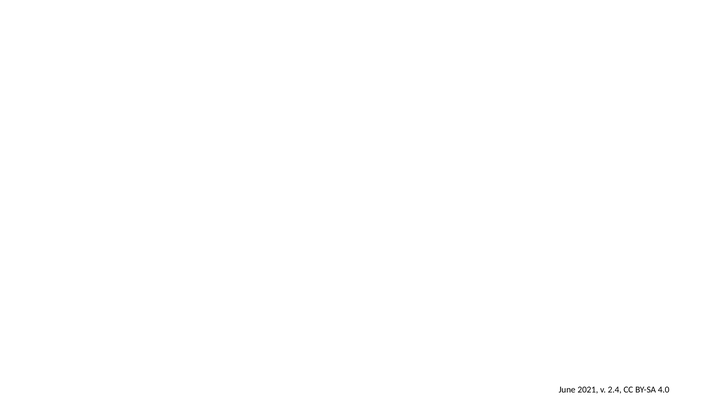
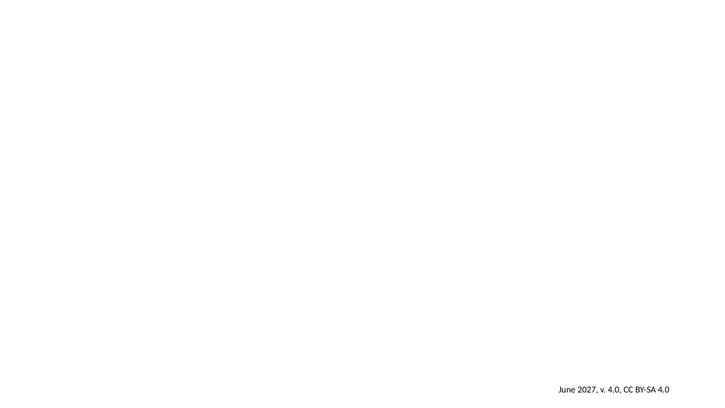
2021: 2021 -> 2027
v 2.4: 2.4 -> 4.0
